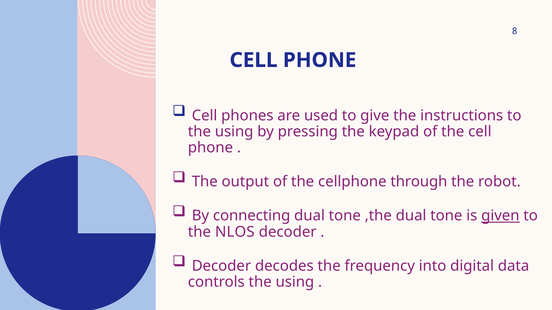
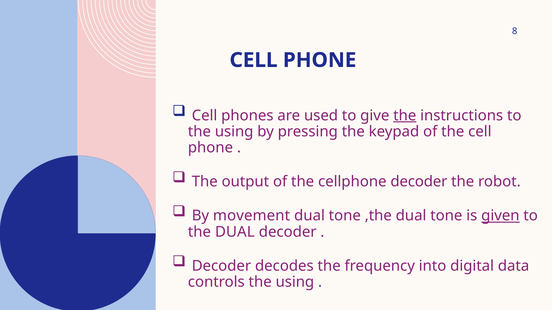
the at (405, 116) underline: none -> present
cellphone through: through -> decoder
connecting: connecting -> movement
the NLOS: NLOS -> DUAL
